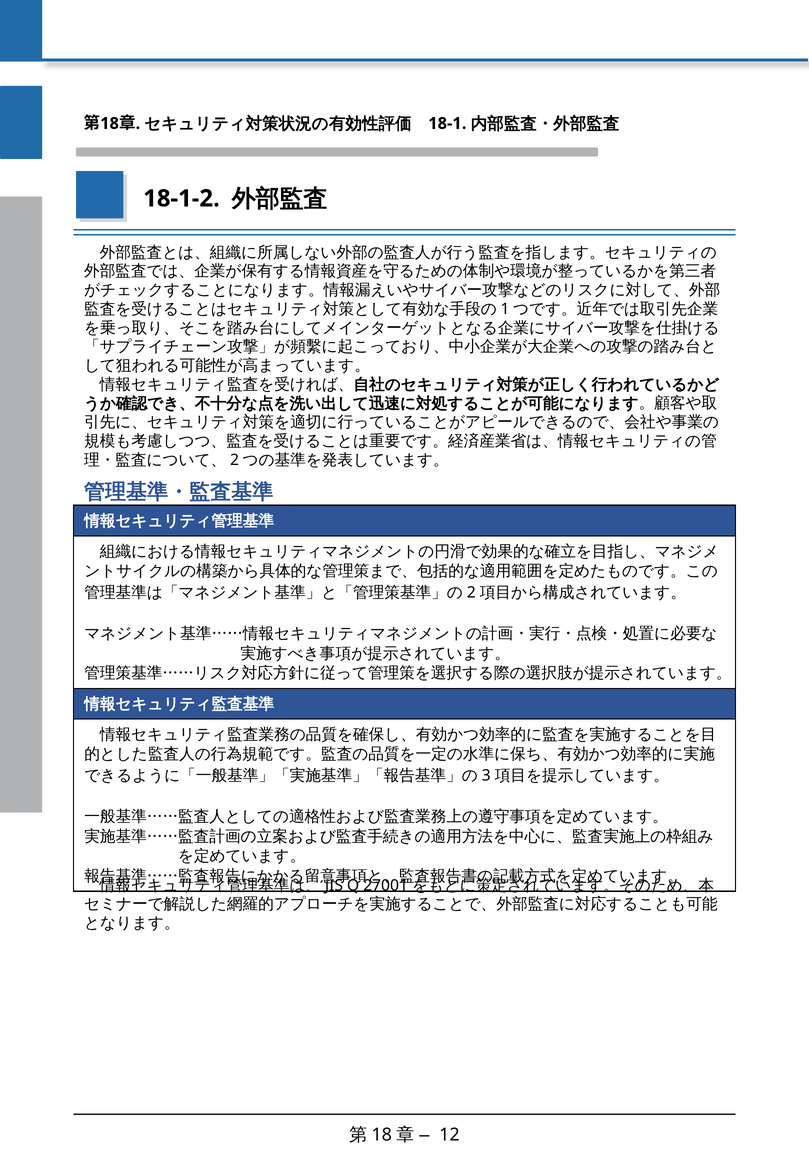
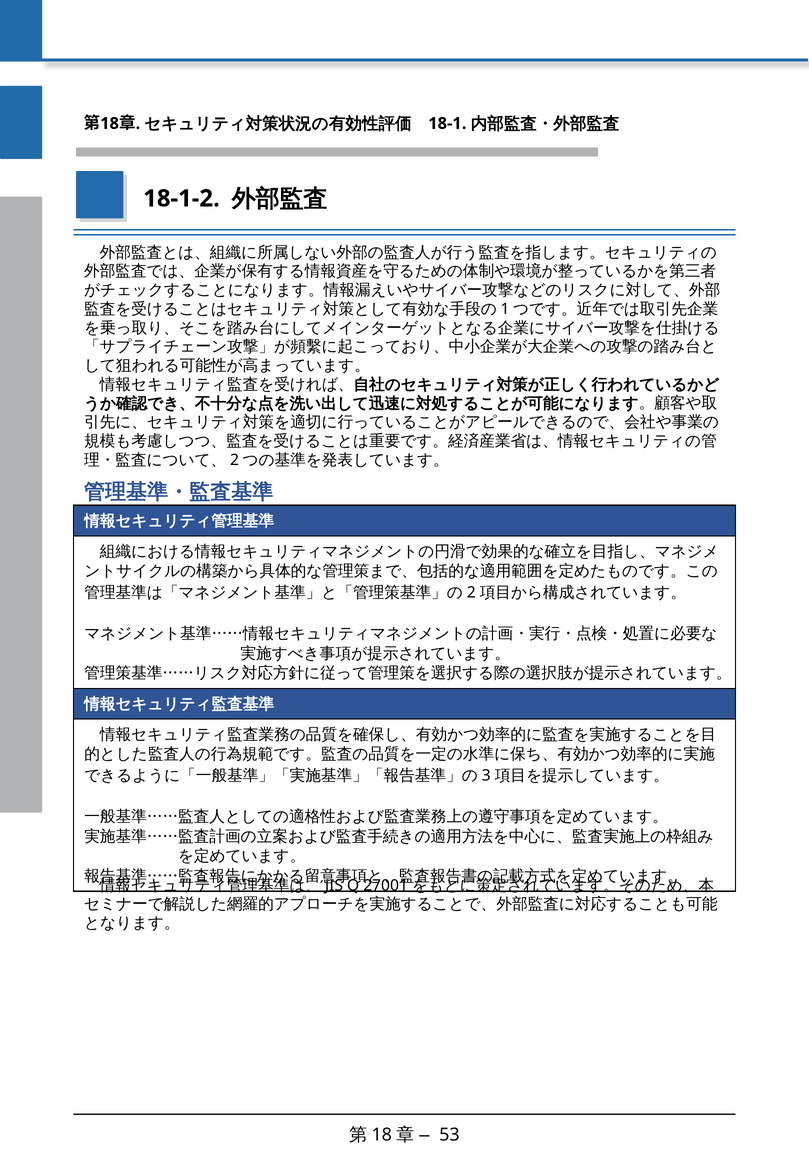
12: 12 -> 53
